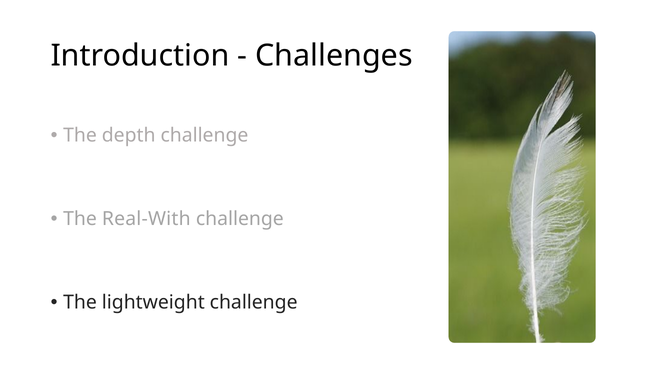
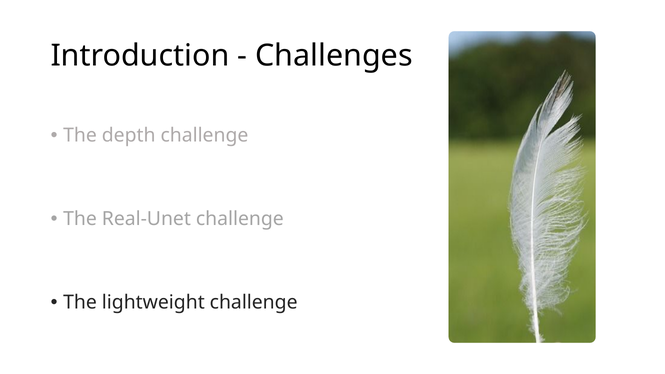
Real-With: Real-With -> Real-Unet
